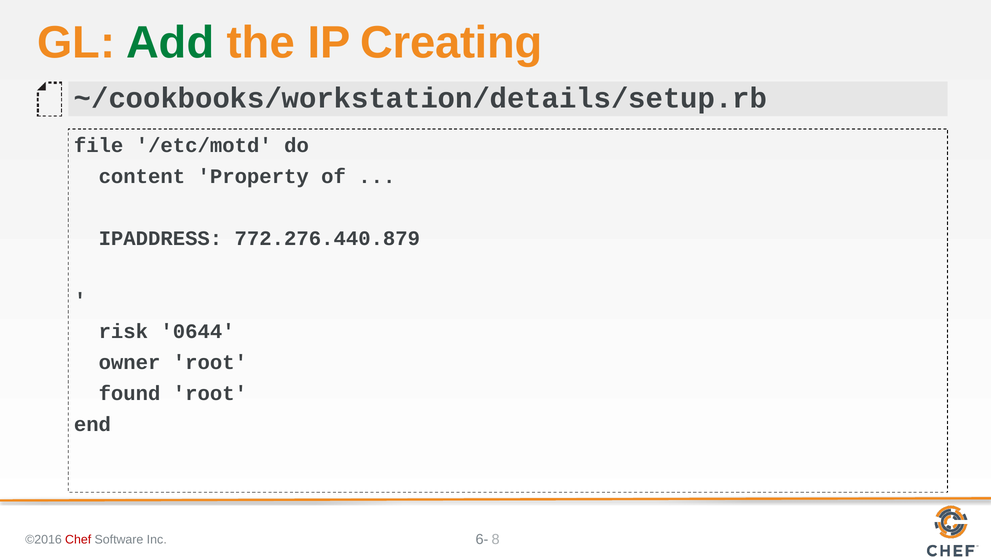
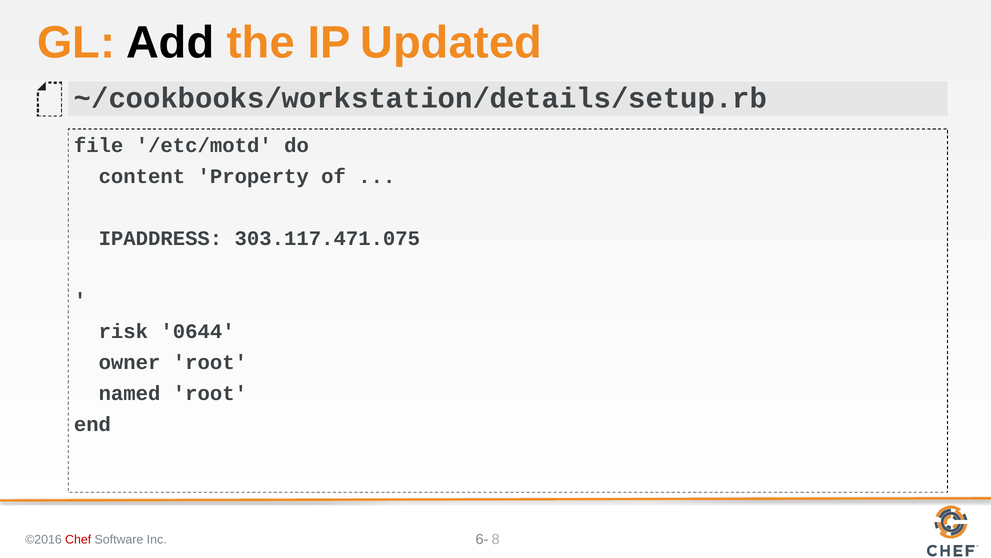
Add colour: green -> black
Creating: Creating -> Updated
772.276.440.879: 772.276.440.879 -> 303.117.471.075
found: found -> named
